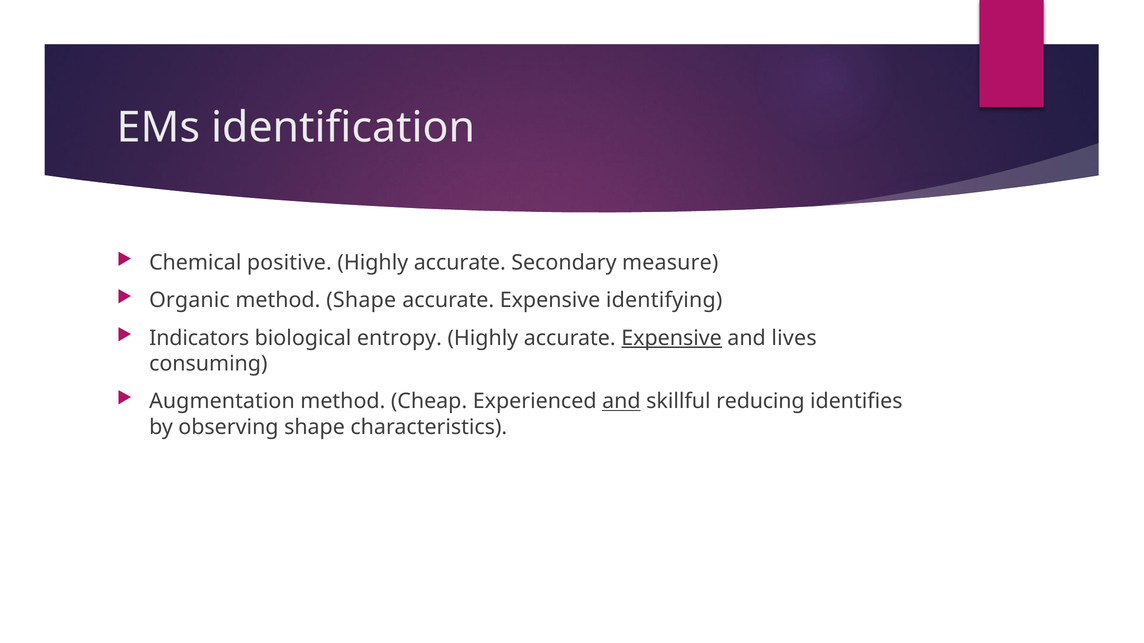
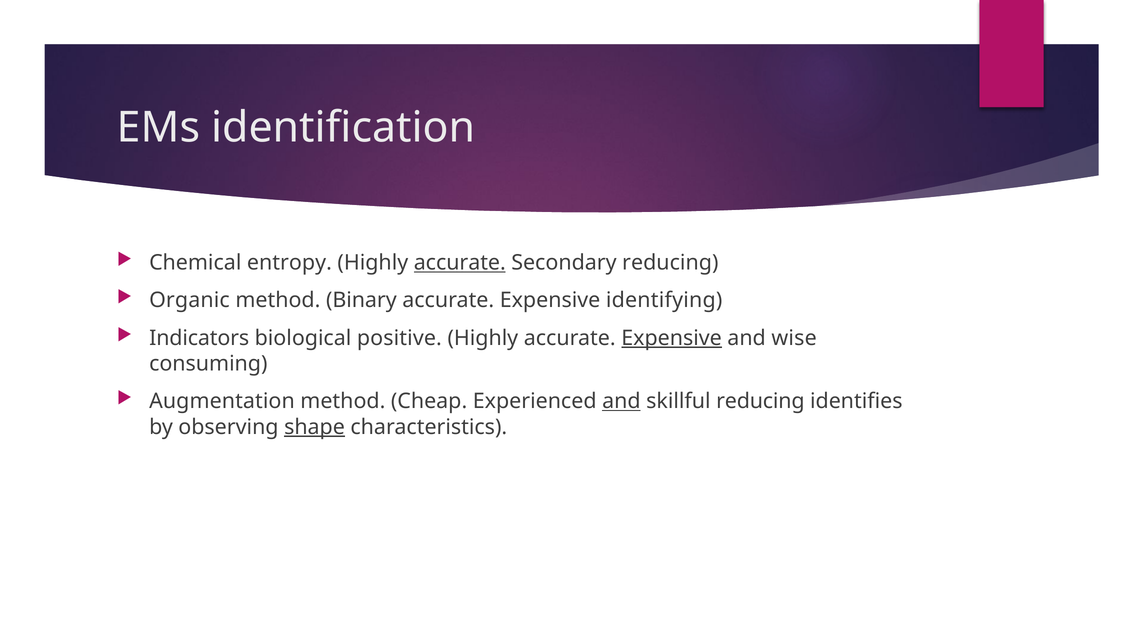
positive: positive -> entropy
accurate at (460, 263) underline: none -> present
Secondary measure: measure -> reducing
method Shape: Shape -> Binary
entropy: entropy -> positive
lives: lives -> wise
shape at (315, 427) underline: none -> present
